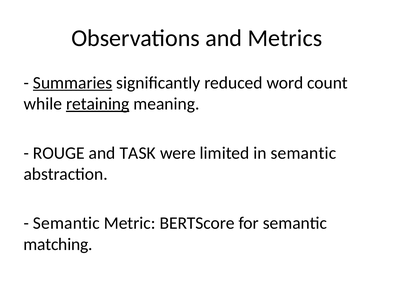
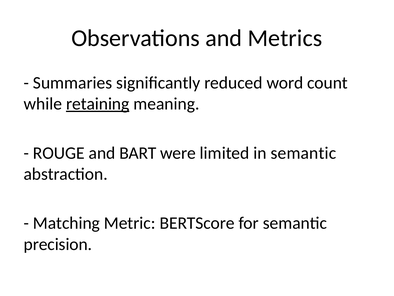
Summaries underline: present -> none
TASK: TASK -> BART
Semantic at (66, 223): Semantic -> Matching
matching: matching -> precision
